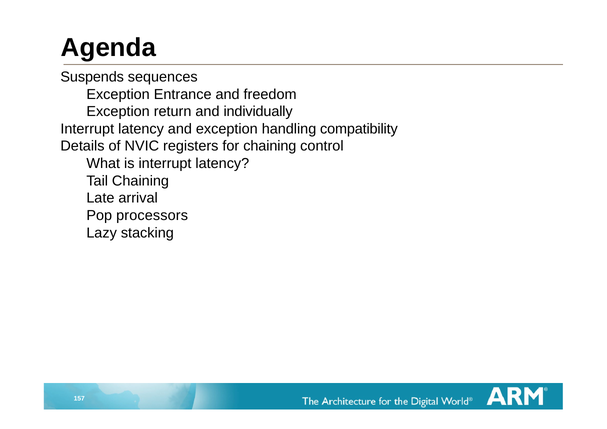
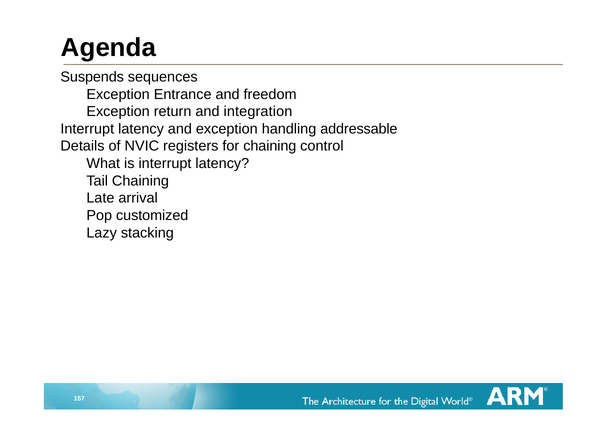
individually: individually -> integration
compatibility: compatibility -> addressable
processors: processors -> customized
